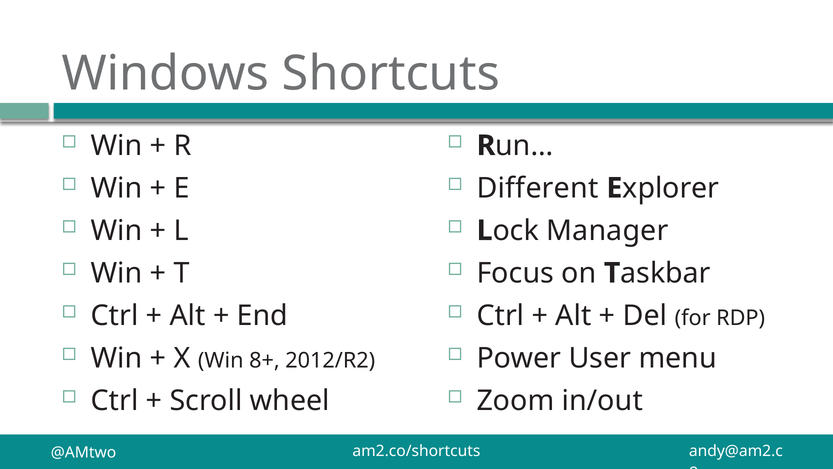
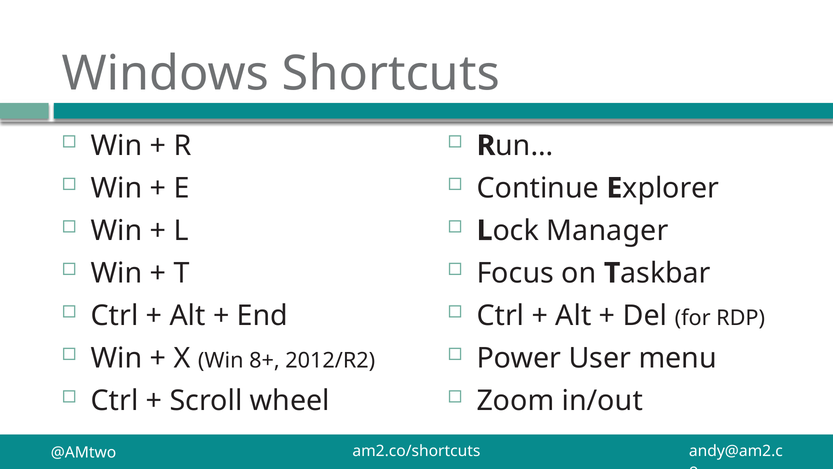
Different: Different -> Continue
